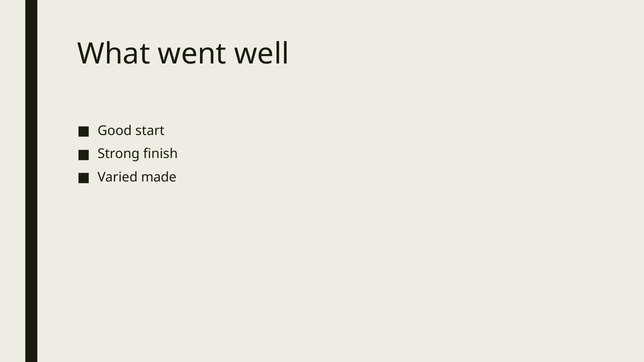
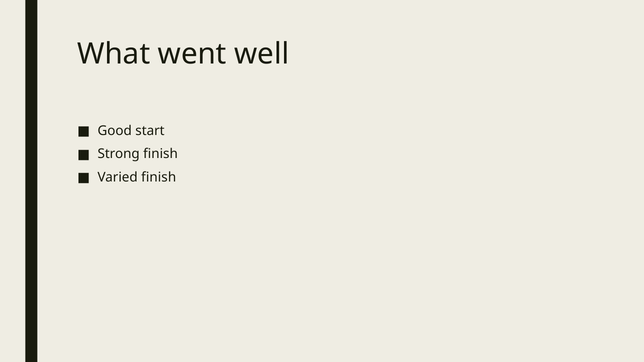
Varied made: made -> finish
